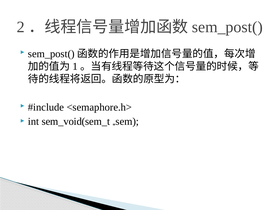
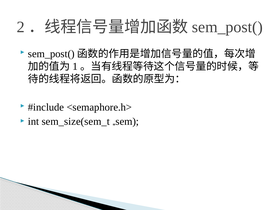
sem_void(sem_t: sem_void(sem_t -> sem_size(sem_t
